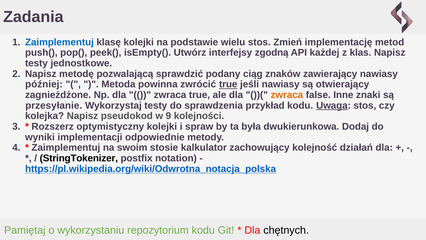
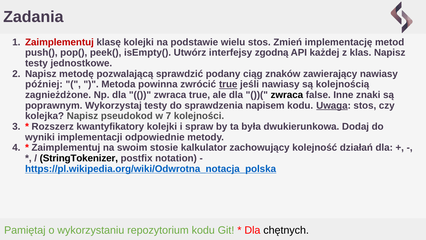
Zaimplementuj at (59, 42) colour: blue -> red
otwierający: otwierający -> kolejnością
zwraca at (287, 95) colour: orange -> black
przesyłanie: przesyłanie -> poprawnym
przykład: przykład -> napisem
9: 9 -> 7
optymistyczny: optymistyczny -> kwantyfikatory
